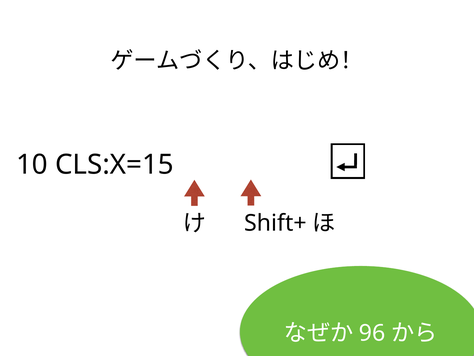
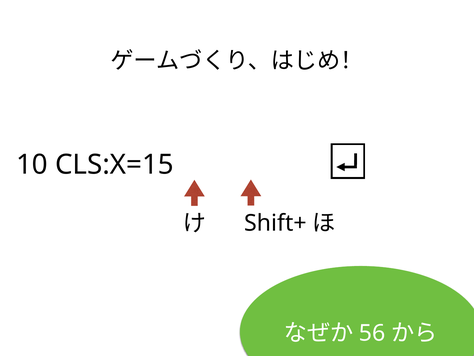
96: 96 -> 56
